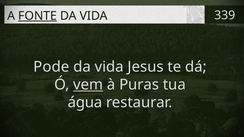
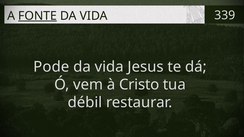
vem underline: present -> none
Puras: Puras -> Cristo
água: água -> débil
